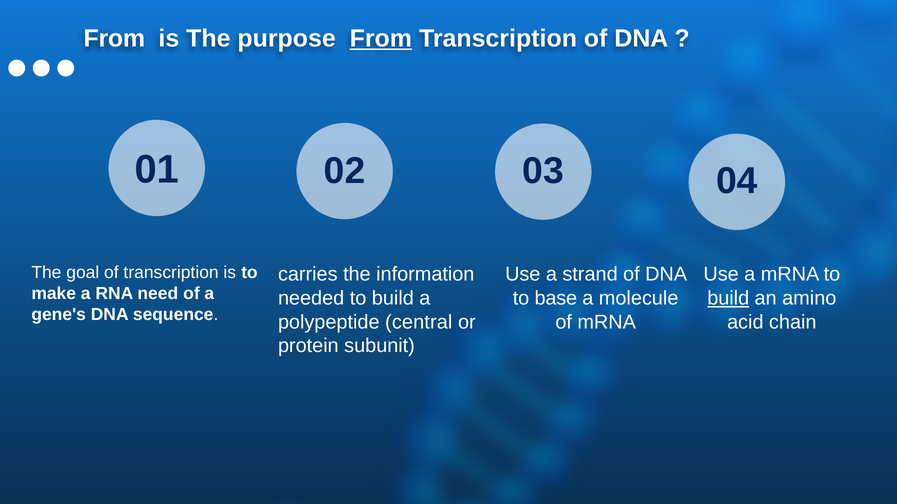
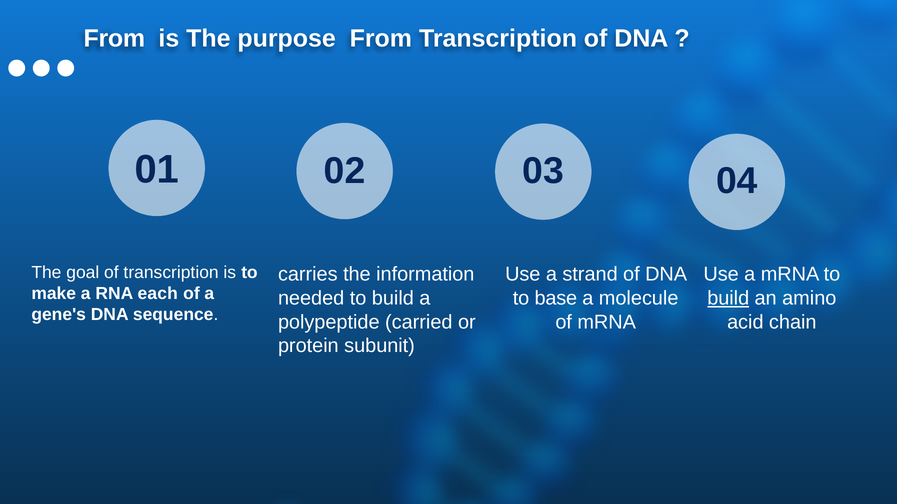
From at (381, 39) underline: present -> none
need: need -> each
central: central -> carried
